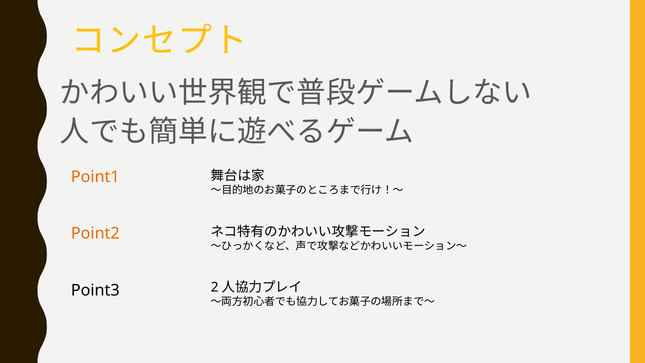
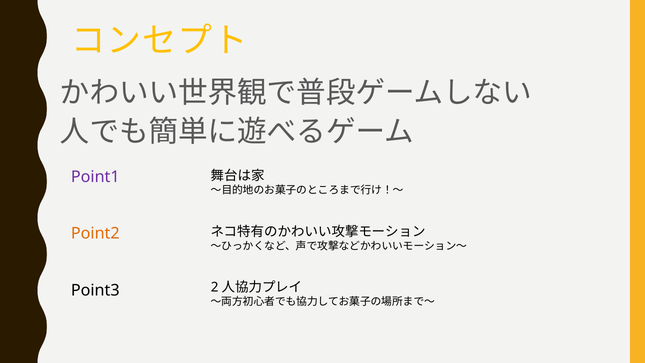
Point1 colour: orange -> purple
